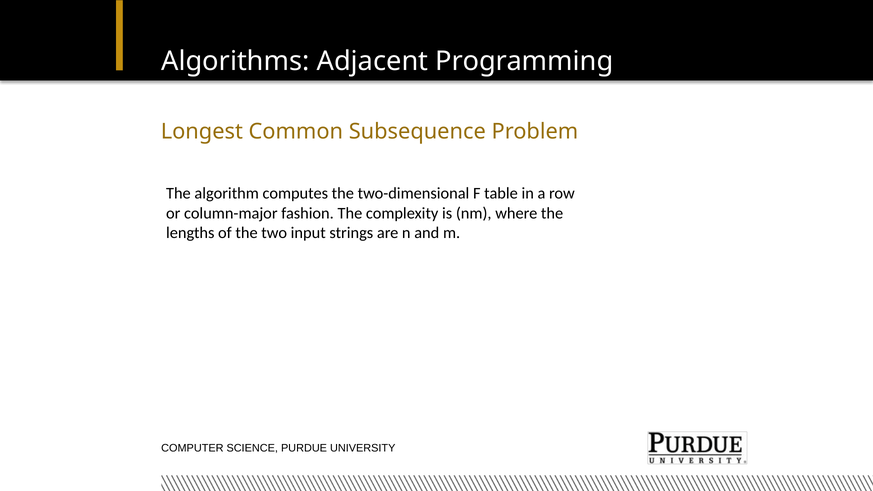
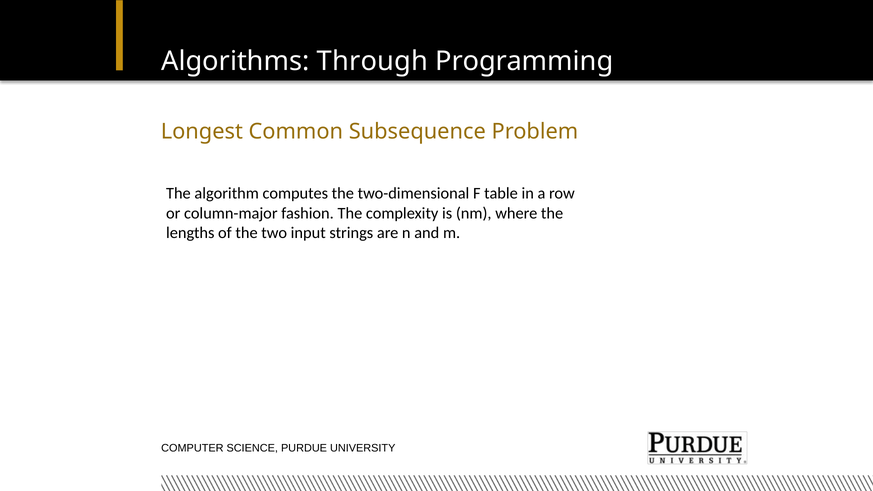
Adjacent: Adjacent -> Through
